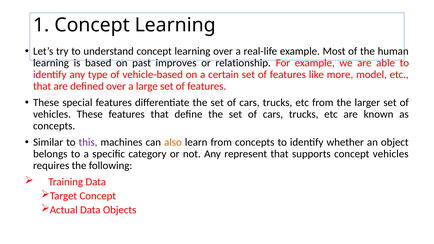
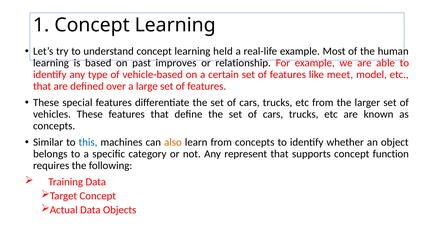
learning over: over -> held
more: more -> meet
this colour: purple -> blue
concept vehicles: vehicles -> function
